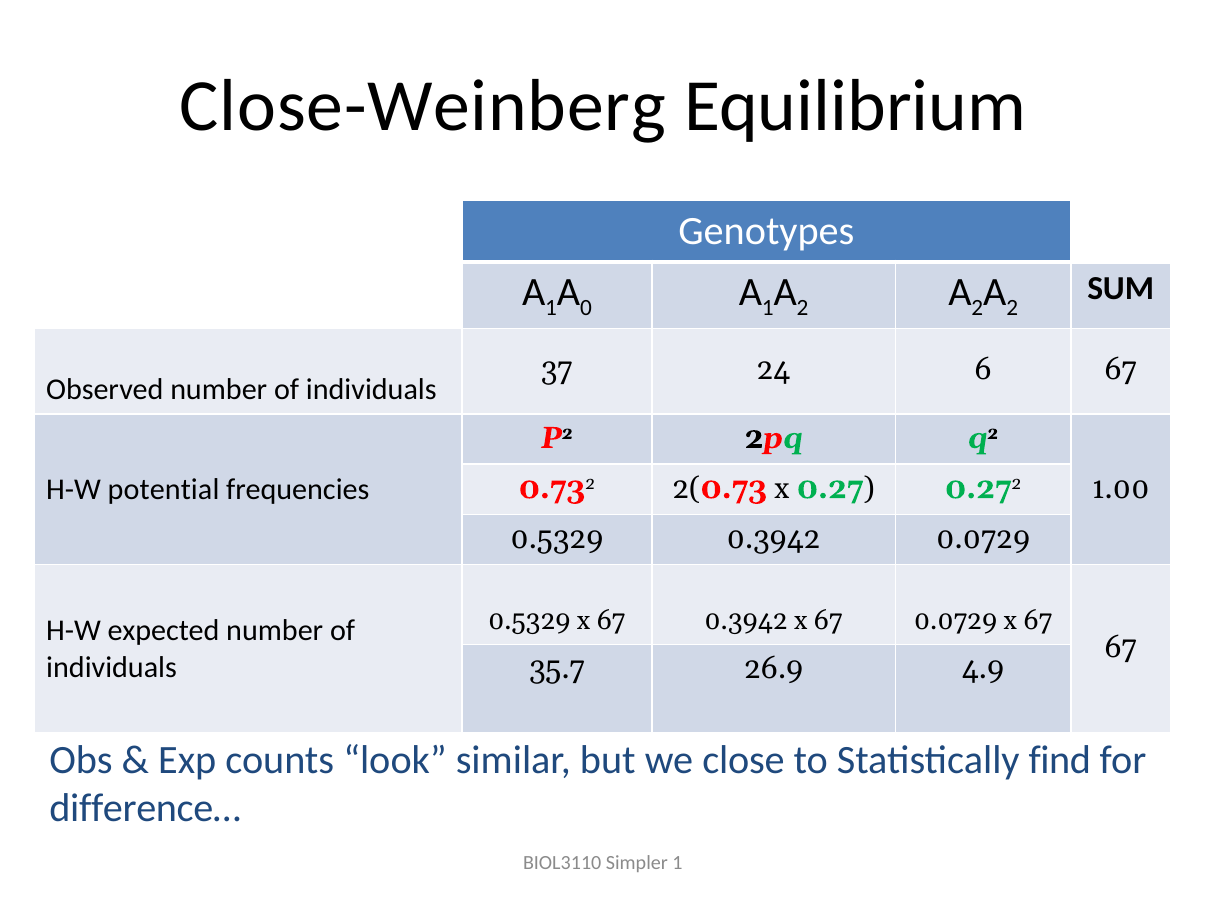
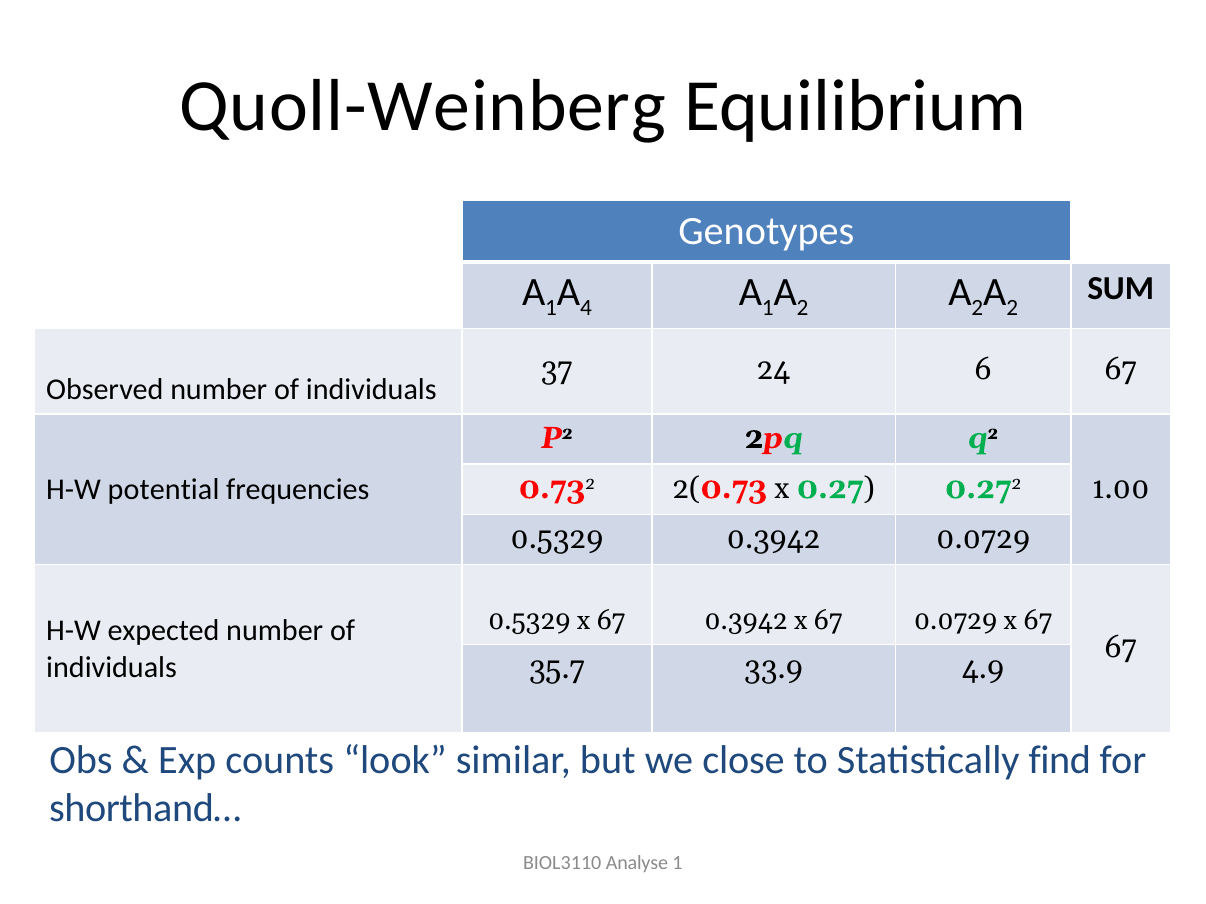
Close-Weinberg: Close-Weinberg -> Quoll-Weinberg
0: 0 -> 4
26.9: 26.9 -> 33.9
difference…: difference… -> shorthand…
Simpler: Simpler -> Analyse
